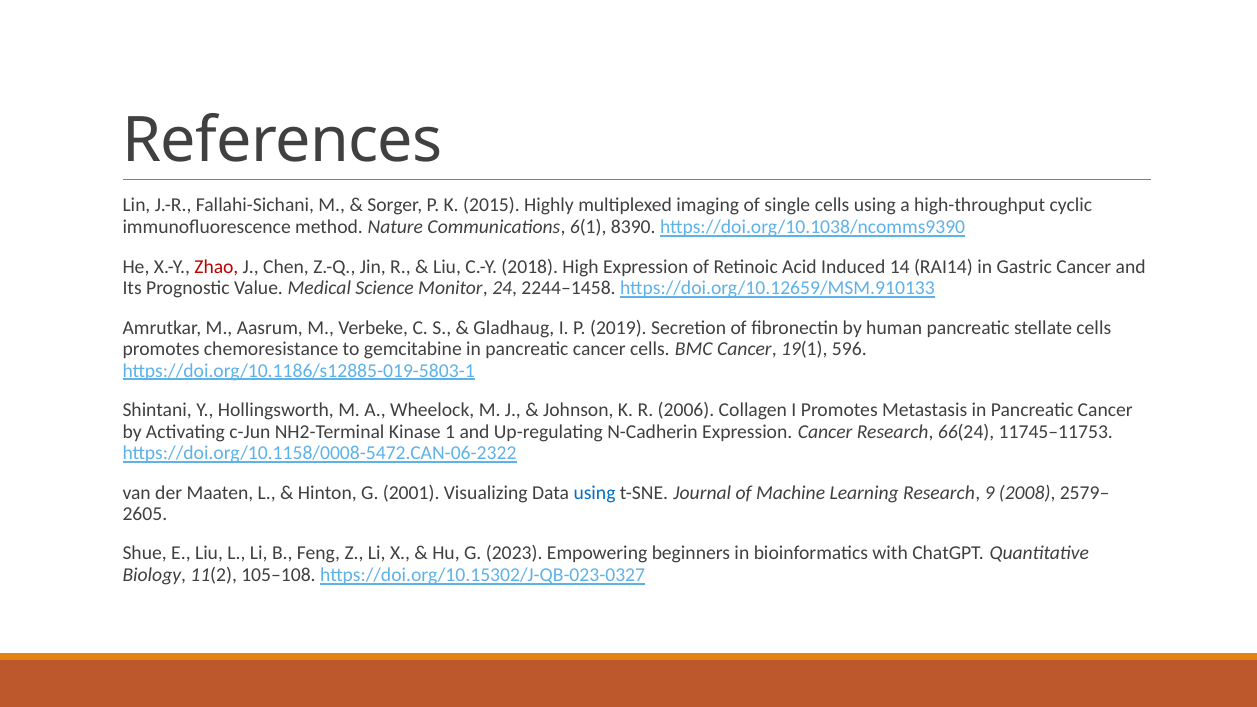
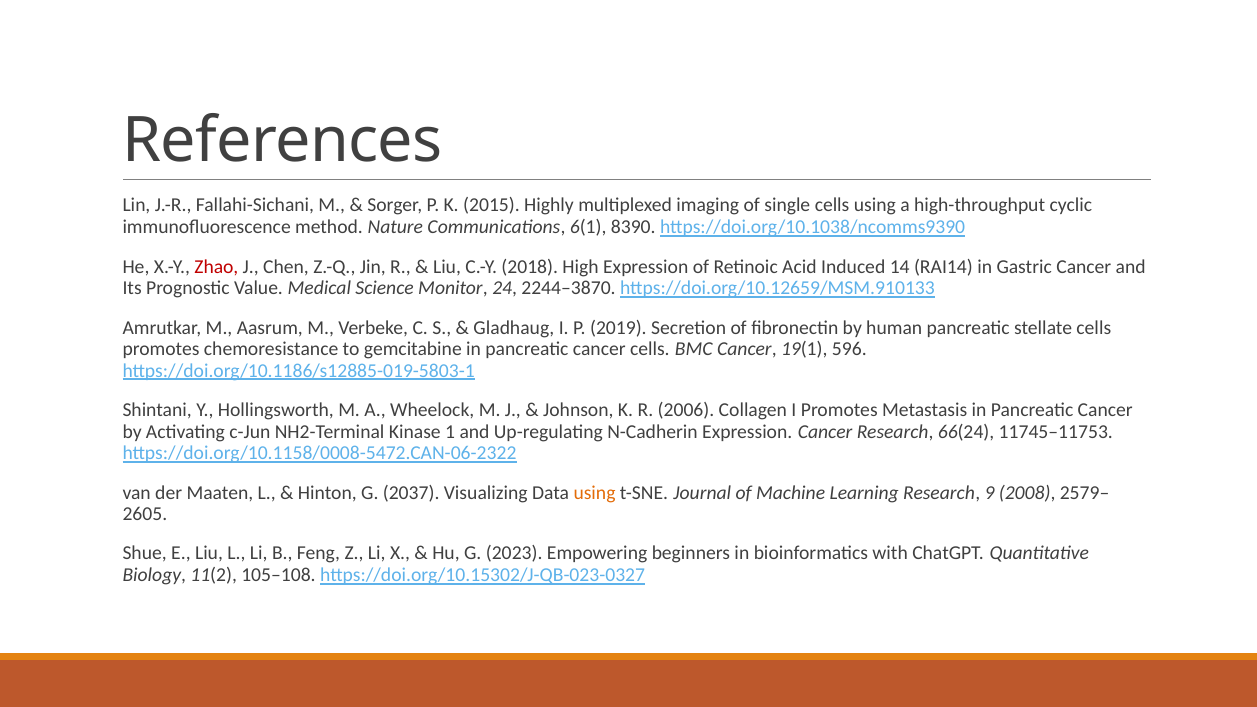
2244–1458: 2244–1458 -> 2244–3870
2001: 2001 -> 2037
using at (595, 493) colour: blue -> orange
